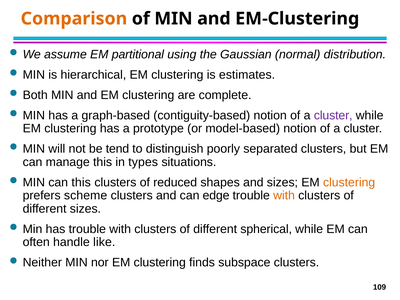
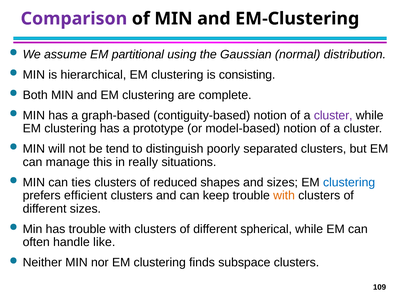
Comparison colour: orange -> purple
estimates: estimates -> consisting
types: types -> really
can this: this -> ties
clustering at (349, 182) colour: orange -> blue
scheme: scheme -> efficient
edge: edge -> keep
